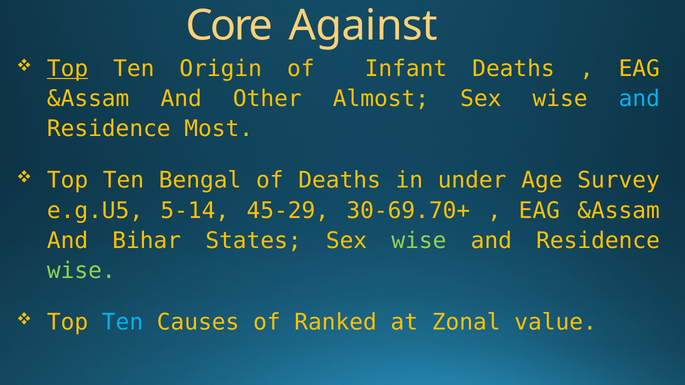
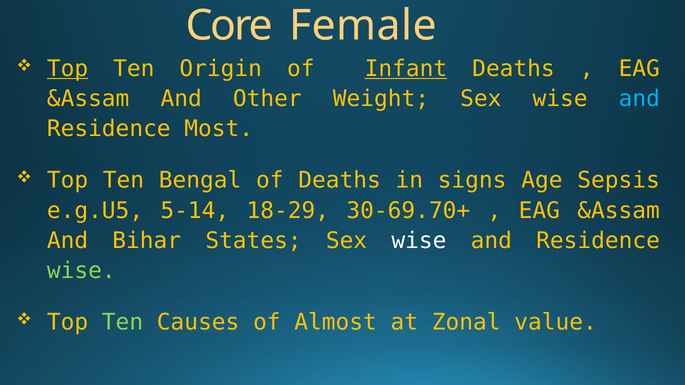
Against: Against -> Female
Infant underline: none -> present
Almost: Almost -> Weight
under: under -> signs
Survey: Survey -> Sepsis
45-29: 45-29 -> 18-29
wise at (419, 241) colour: light green -> white
Ten at (122, 323) colour: light blue -> light green
Ranked: Ranked -> Almost
